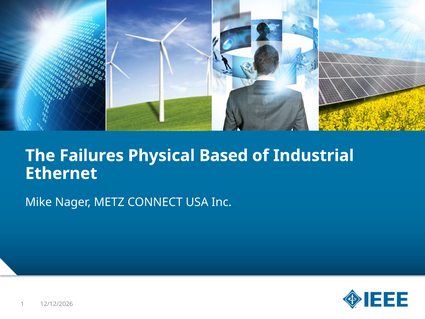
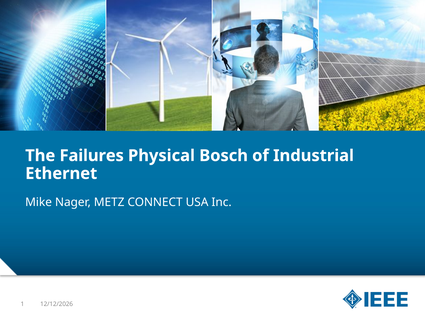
Based: Based -> Bosch
